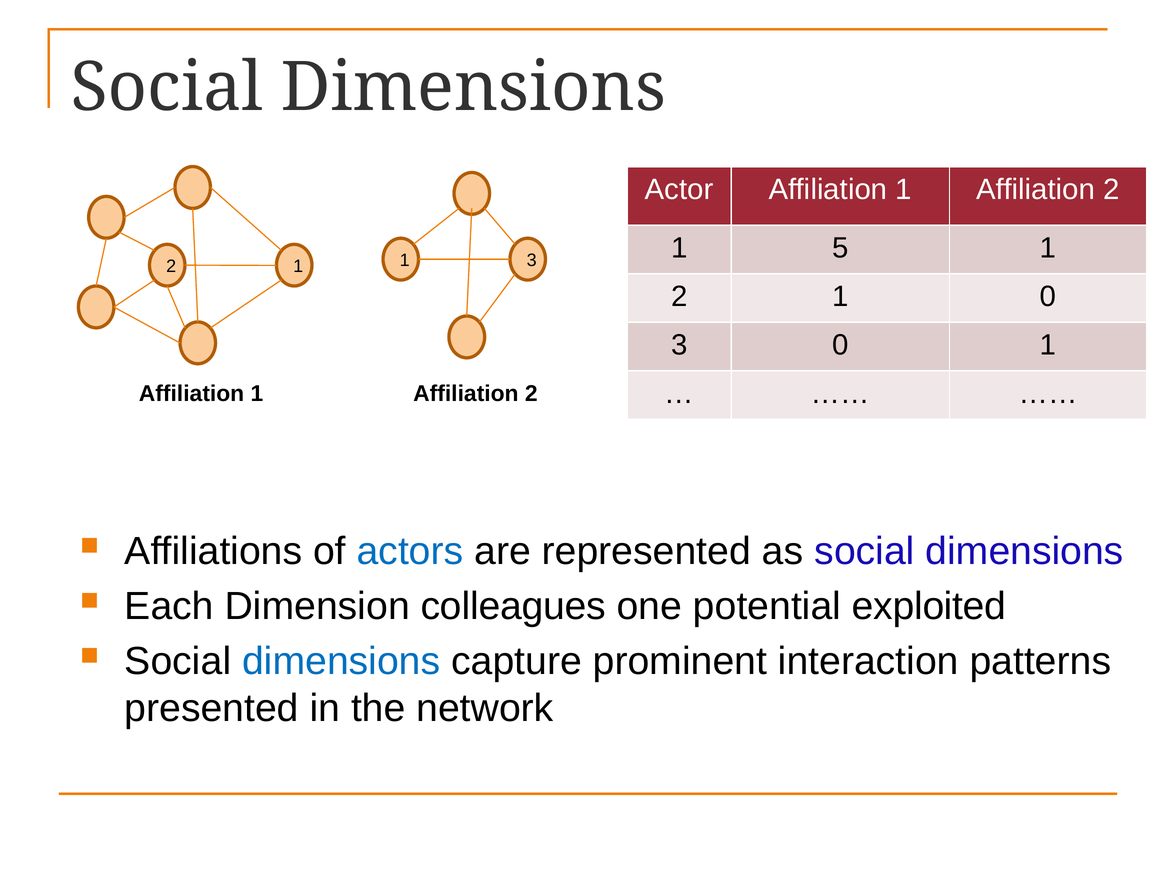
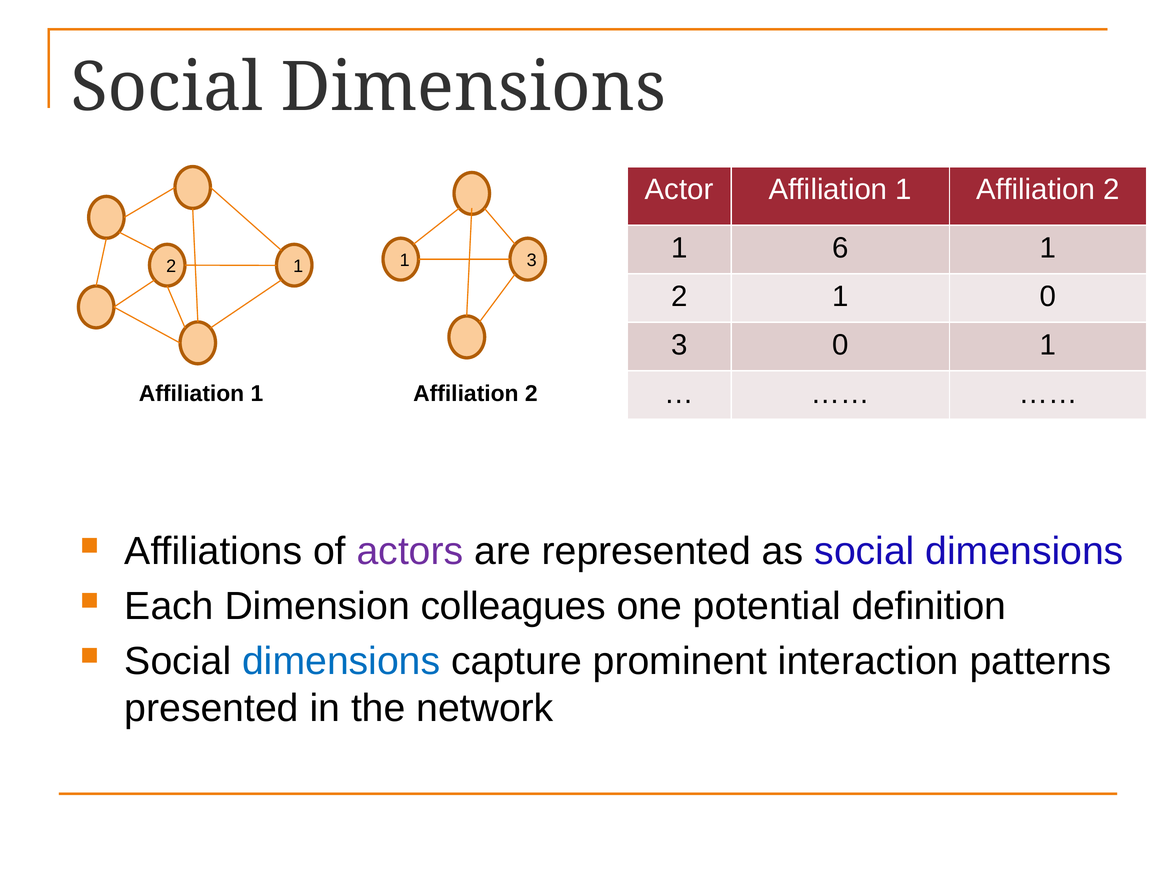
5: 5 -> 6
actors colour: blue -> purple
exploited: exploited -> definition
